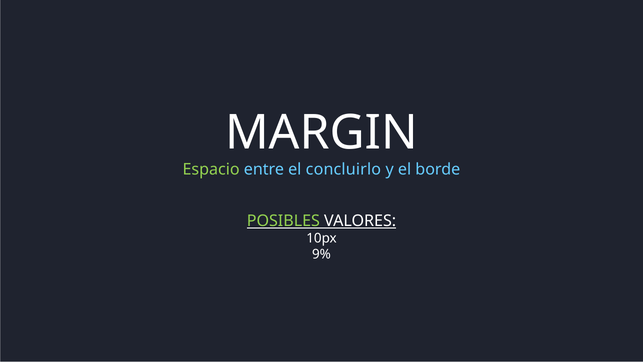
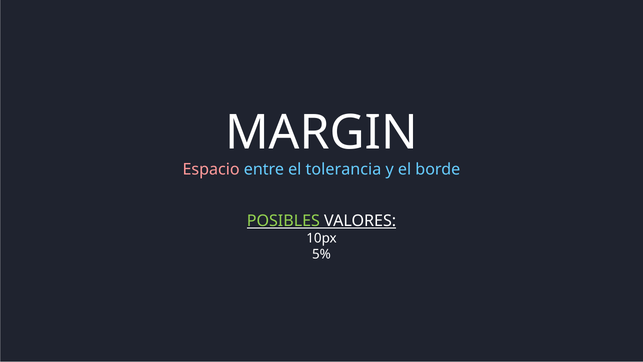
Espacio colour: light green -> pink
concluirlo: concluirlo -> tolerancia
9%: 9% -> 5%
